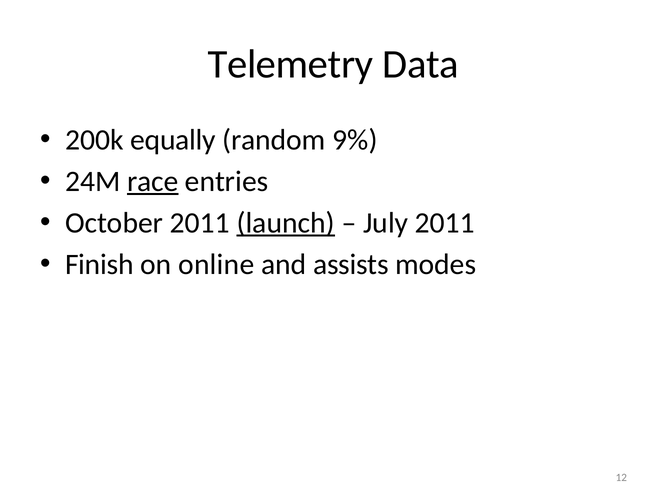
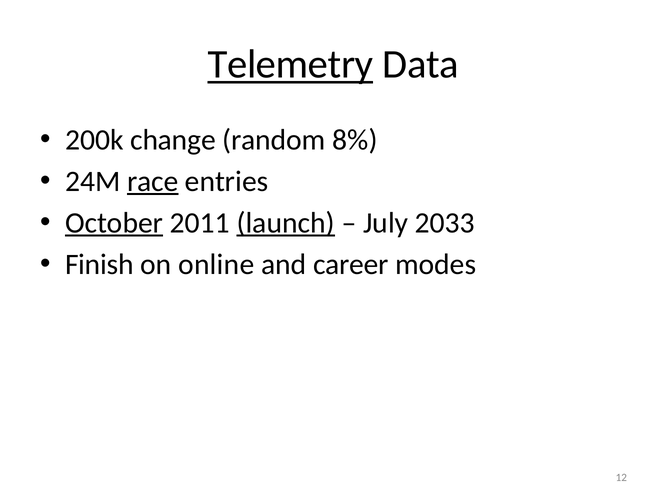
Telemetry underline: none -> present
equally: equally -> change
9%: 9% -> 8%
October underline: none -> present
July 2011: 2011 -> 2033
assists: assists -> career
